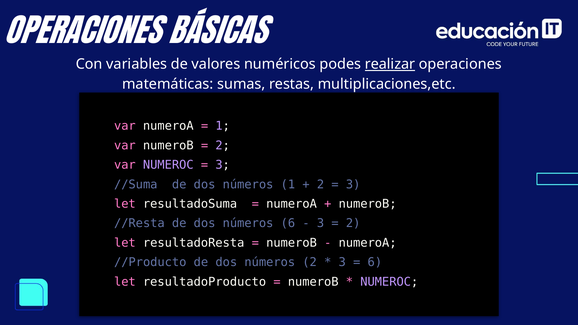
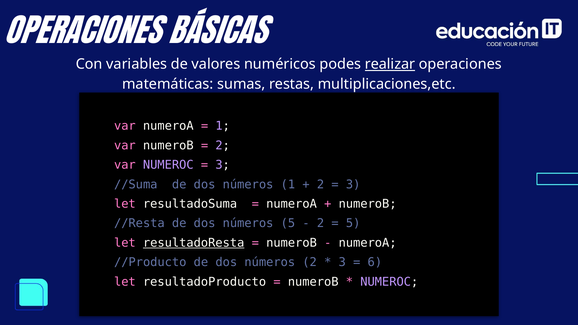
números 6: 6 -> 5
3 at (321, 223): 3 -> 2
2 at (353, 223): 2 -> 5
resultadoResta underline: none -> present
